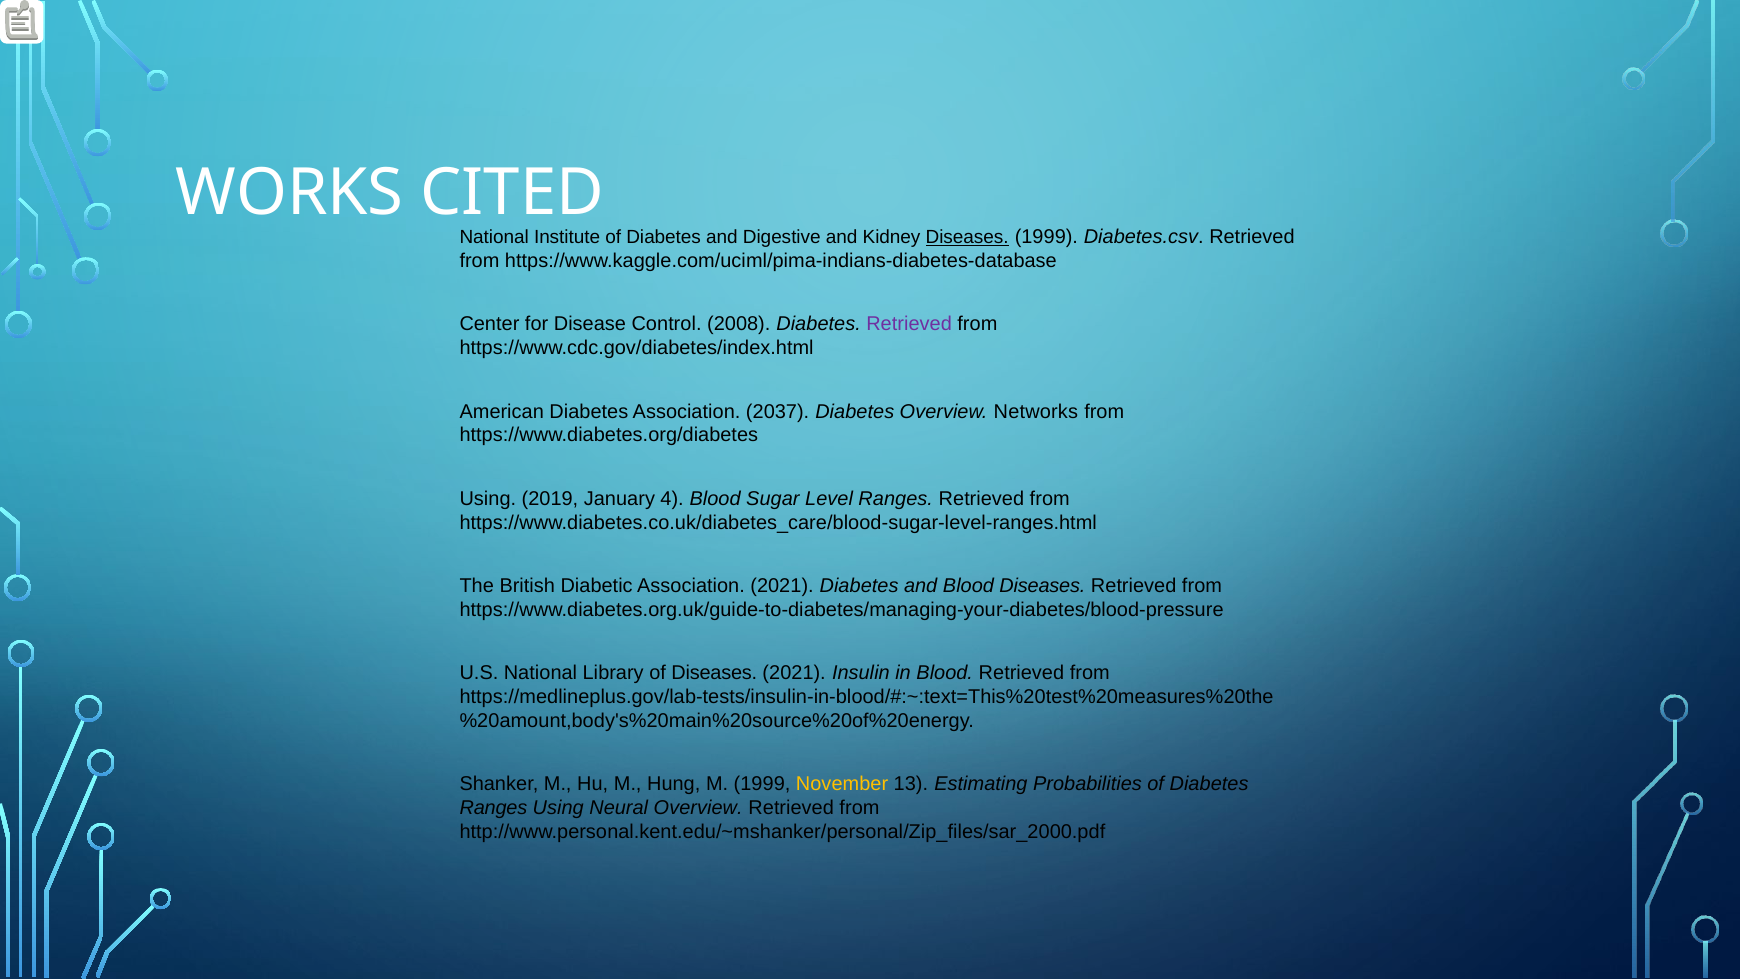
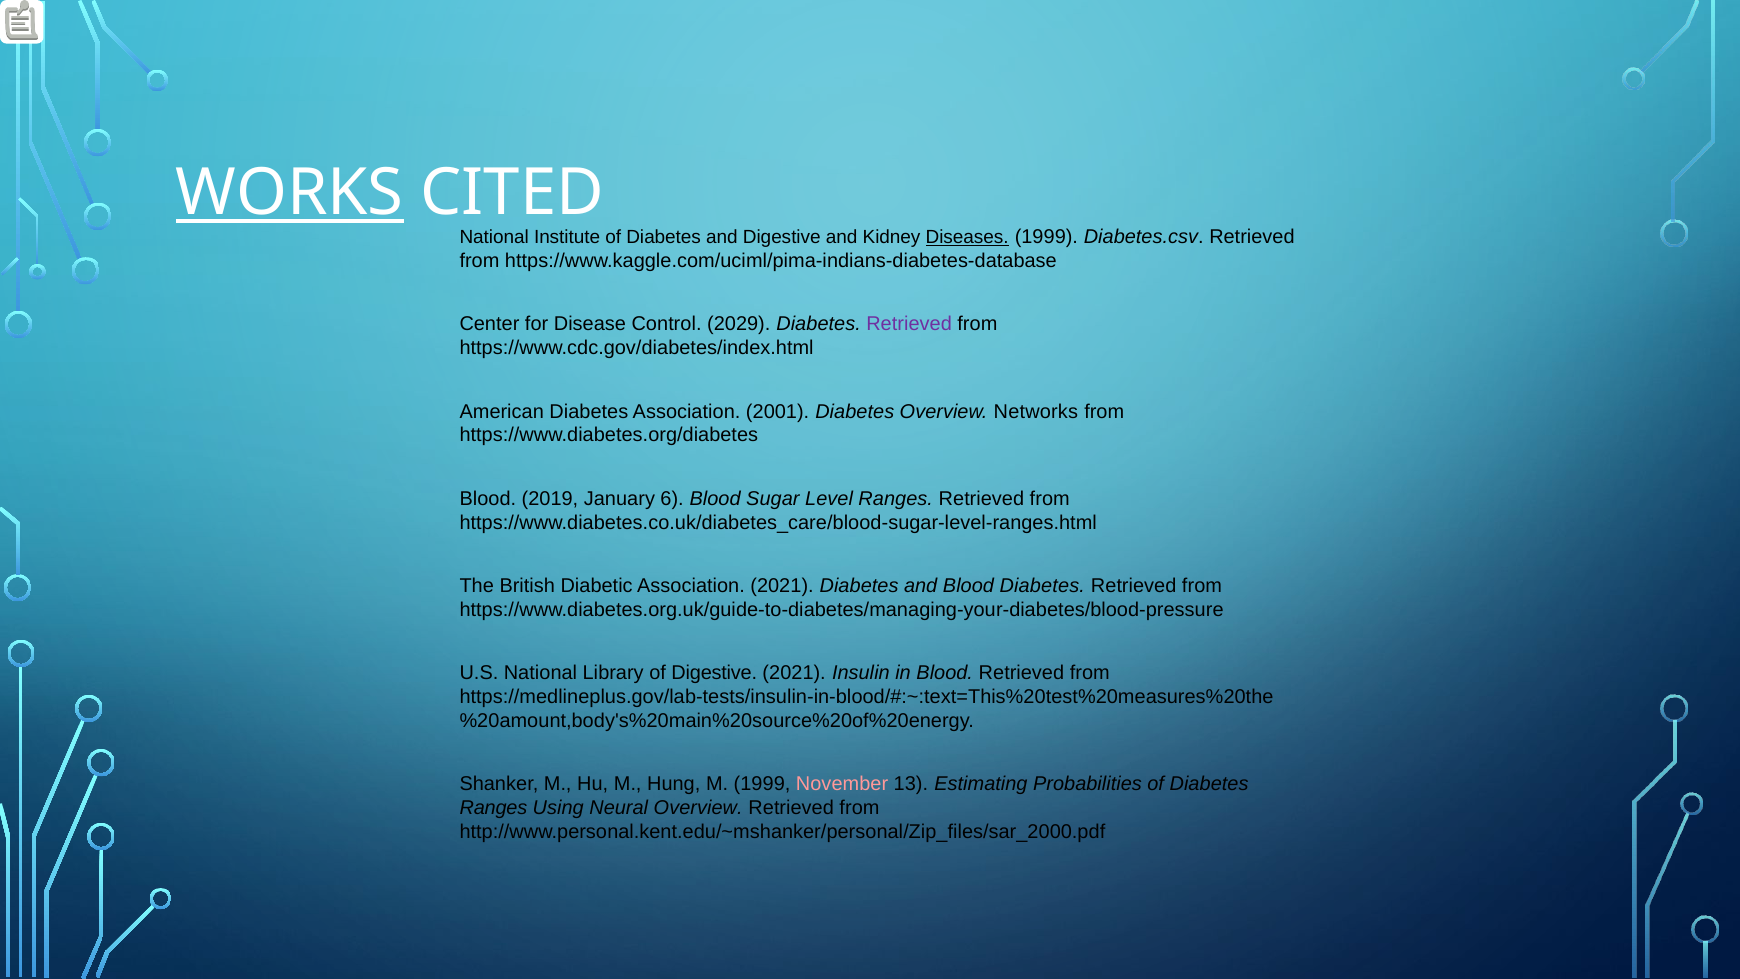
WORKS underline: none -> present
2008: 2008 -> 2029
2037: 2037 -> 2001
Using at (488, 498): Using -> Blood
4: 4 -> 6
Blood Diseases: Diseases -> Diabetes
of Diseases: Diseases -> Digestive
November colour: yellow -> pink
